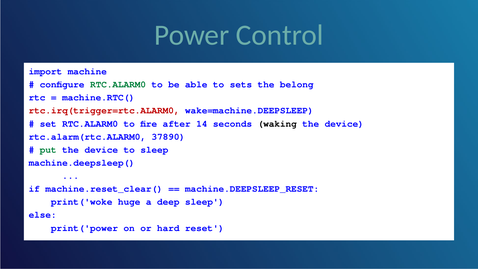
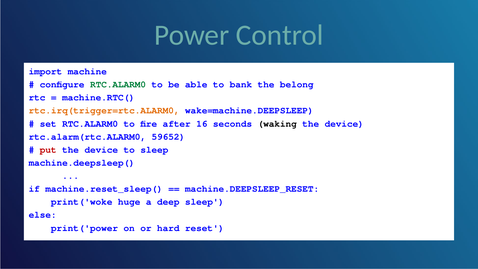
sets: sets -> bank
rtc.irq(trigger=rtc.ALARM0 colour: red -> orange
14: 14 -> 16
37890: 37890 -> 59652
put colour: green -> red
machine.reset_clear(: machine.reset_clear( -> machine.reset_sleep(
